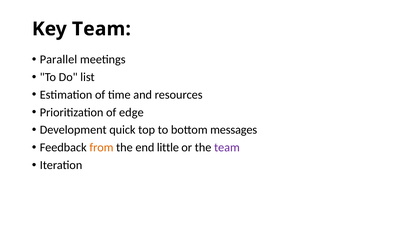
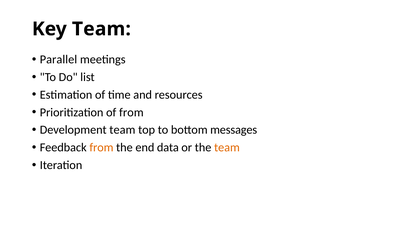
of edge: edge -> from
Development quick: quick -> team
little: little -> data
team at (227, 147) colour: purple -> orange
